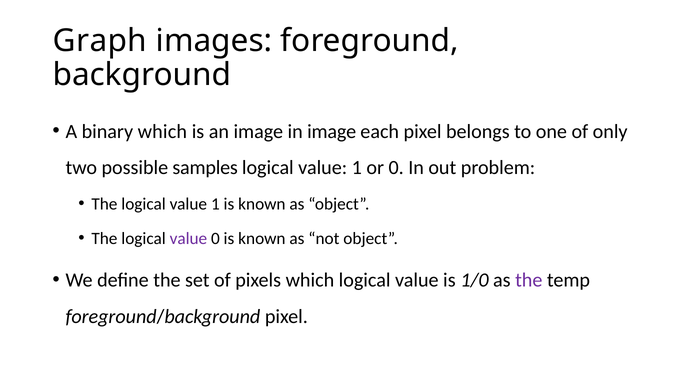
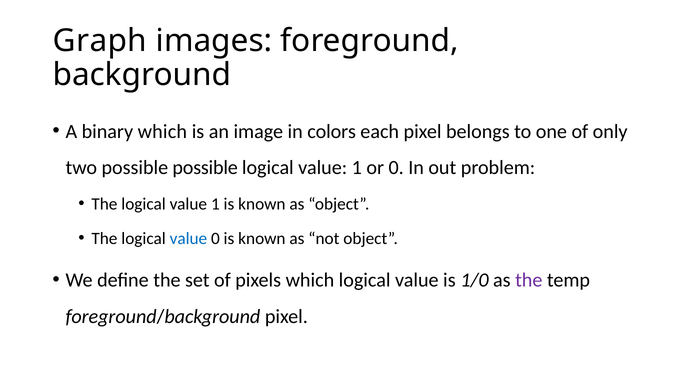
in image: image -> colors
possible samples: samples -> possible
value at (188, 239) colour: purple -> blue
